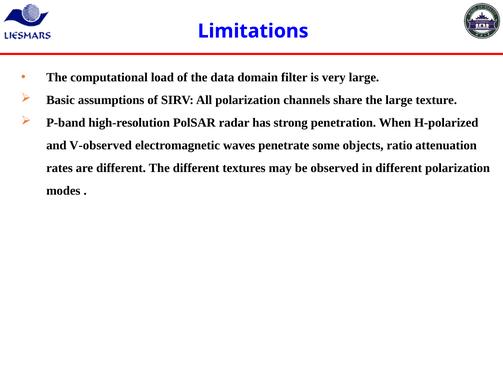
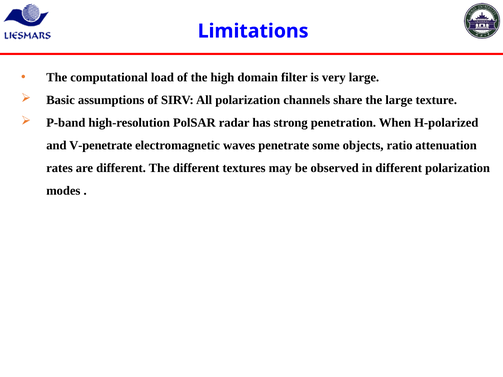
data: data -> high
V-observed: V-observed -> V-penetrate
